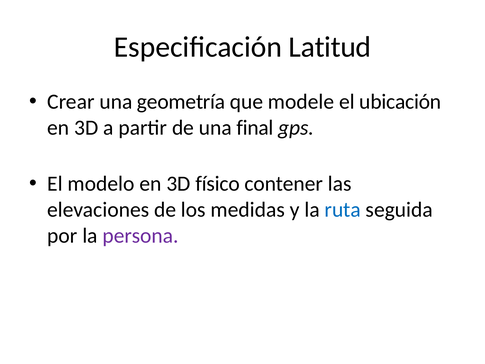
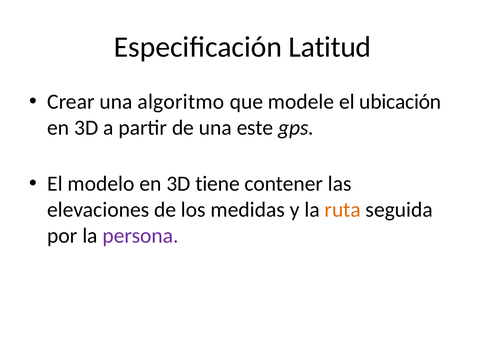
geometría: geometría -> algoritmo
final: final -> este
físico: físico -> tiene
ruta colour: blue -> orange
